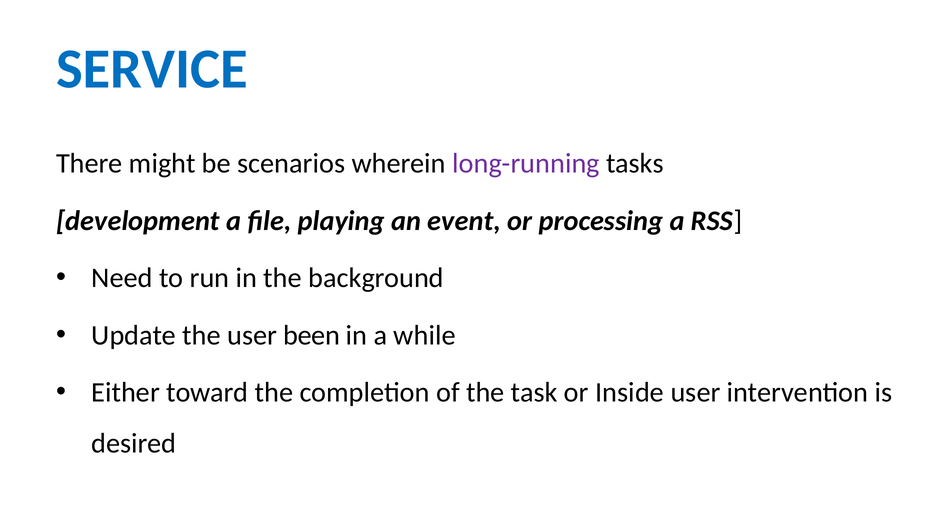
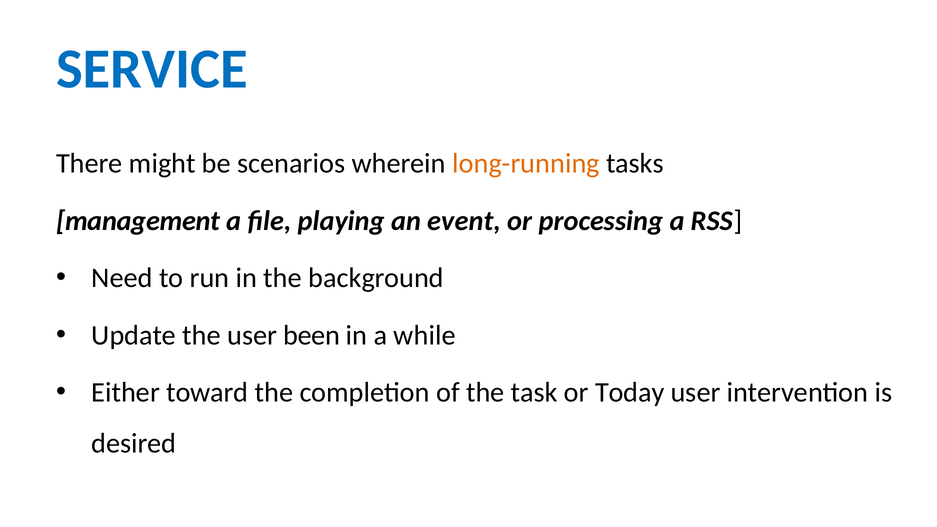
long-running colour: purple -> orange
development: development -> management
Inside: Inside -> Today
